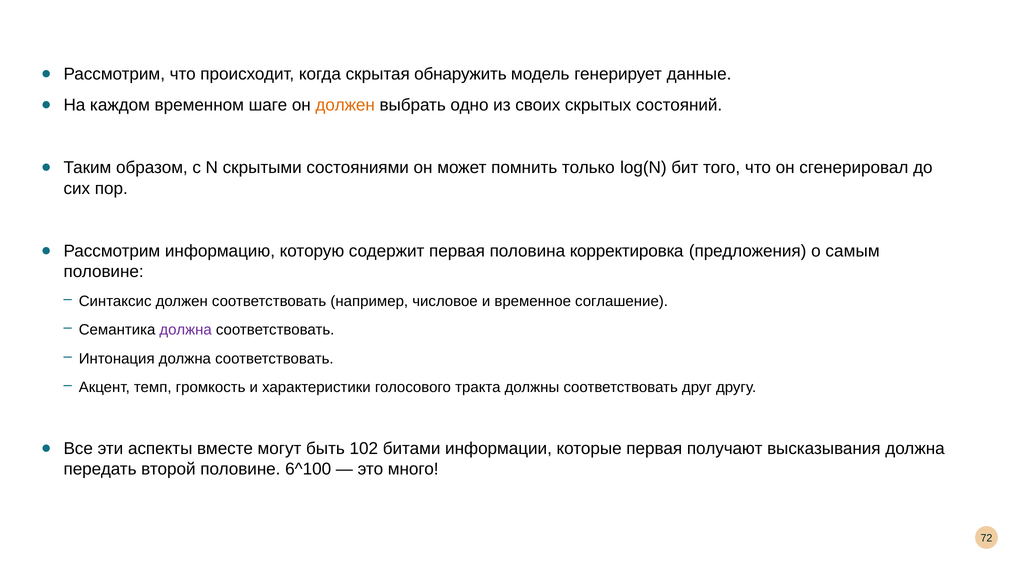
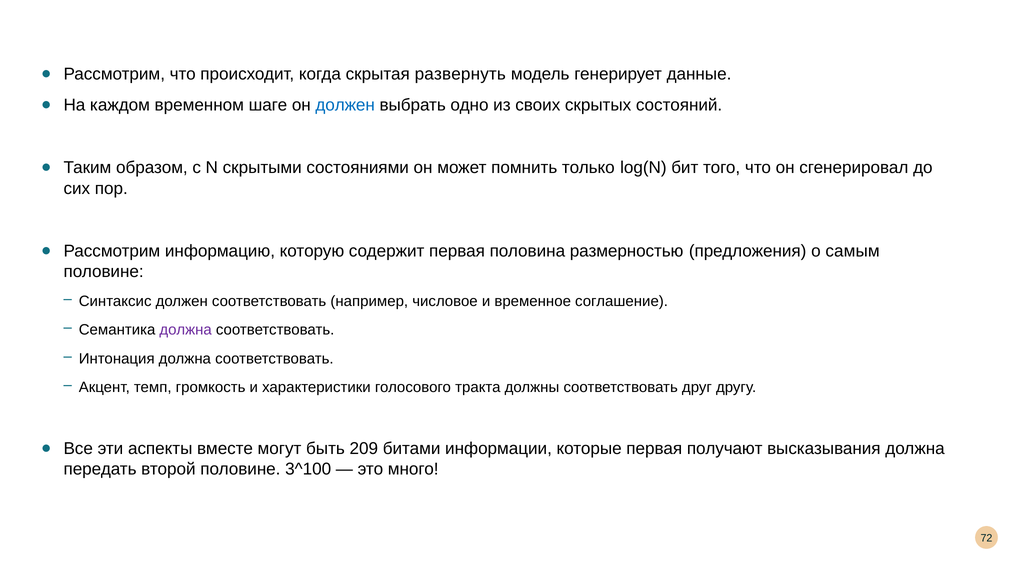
обнаружить: обнаружить -> развернуть
должен at (345, 105) colour: orange -> blue
корректировка: корректировка -> размерностью
102: 102 -> 209
6^100: 6^100 -> 3^100
